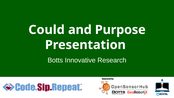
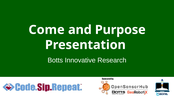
Could: Could -> Come
